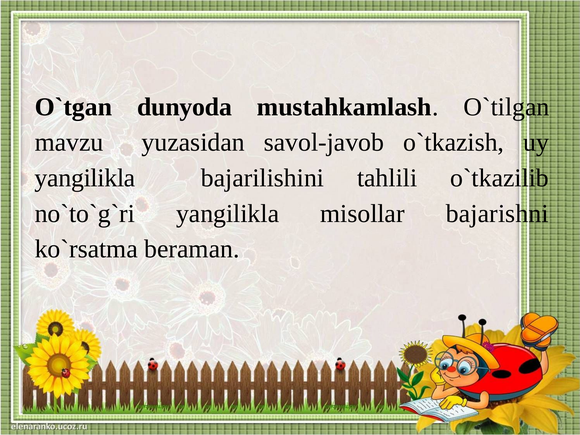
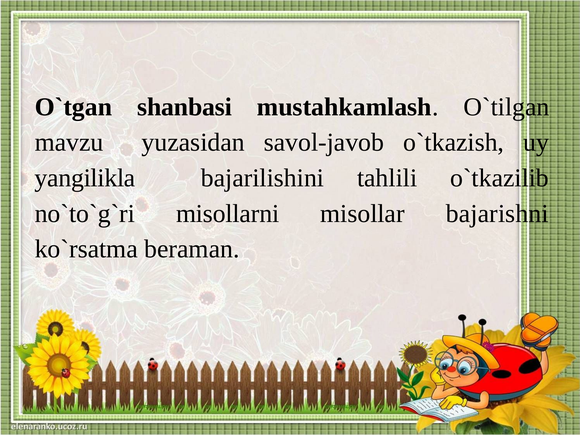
dunyoda: dunyoda -> shanbasi
yangilikla at (228, 214): yangilikla -> misollarni
